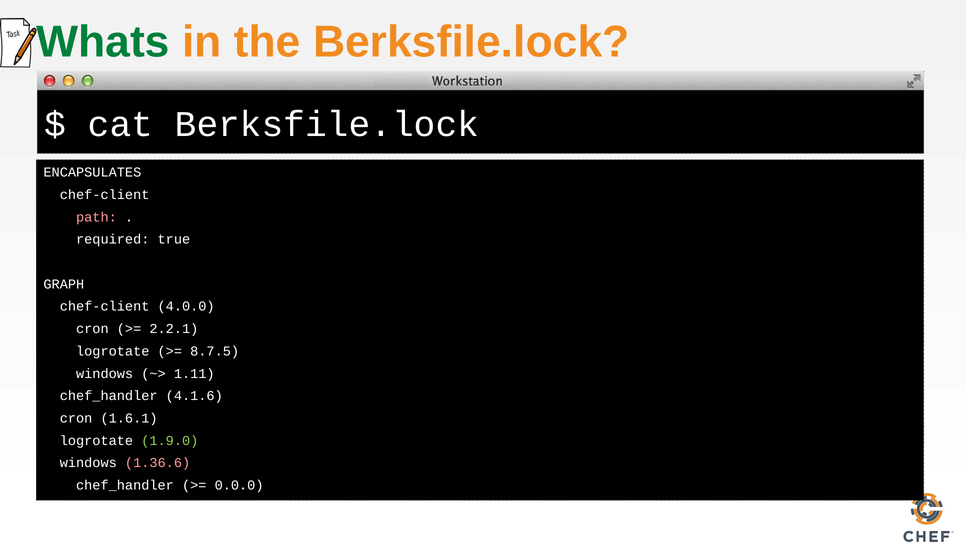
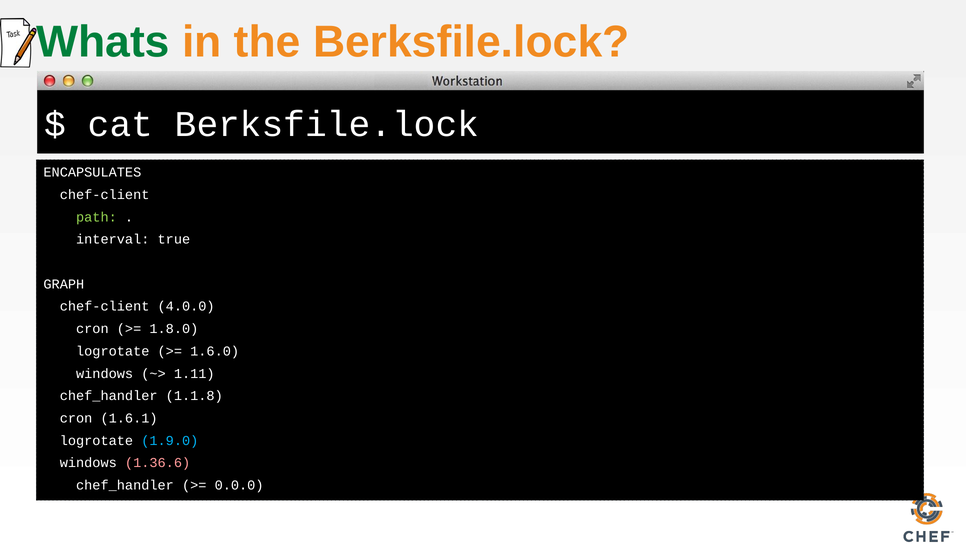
path colour: pink -> light green
required: required -> interval
2.2.1: 2.2.1 -> 1.8.0
8.7.5: 8.7.5 -> 1.6.0
4.1.6: 4.1.6 -> 1.1.8
1.9.0 colour: light green -> light blue
